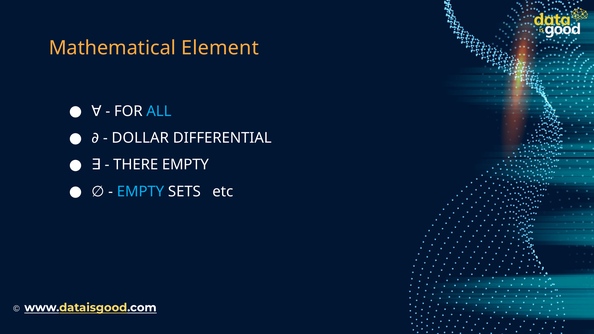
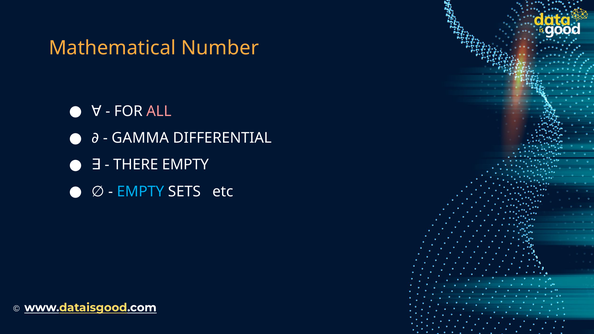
Element: Element -> Number
ALL colour: light blue -> pink
DOLLAR: DOLLAR -> GAMMA
